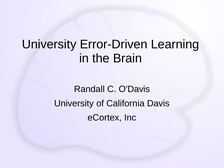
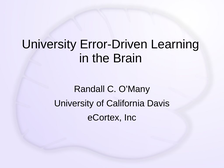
O’Davis: O’Davis -> O’Many
